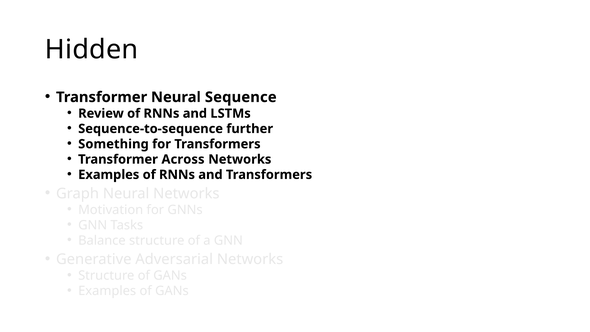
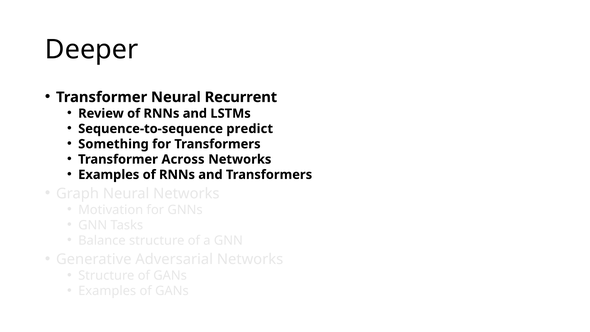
Hidden: Hidden -> Deeper
Sequence: Sequence -> Recurrent
further: further -> predict
